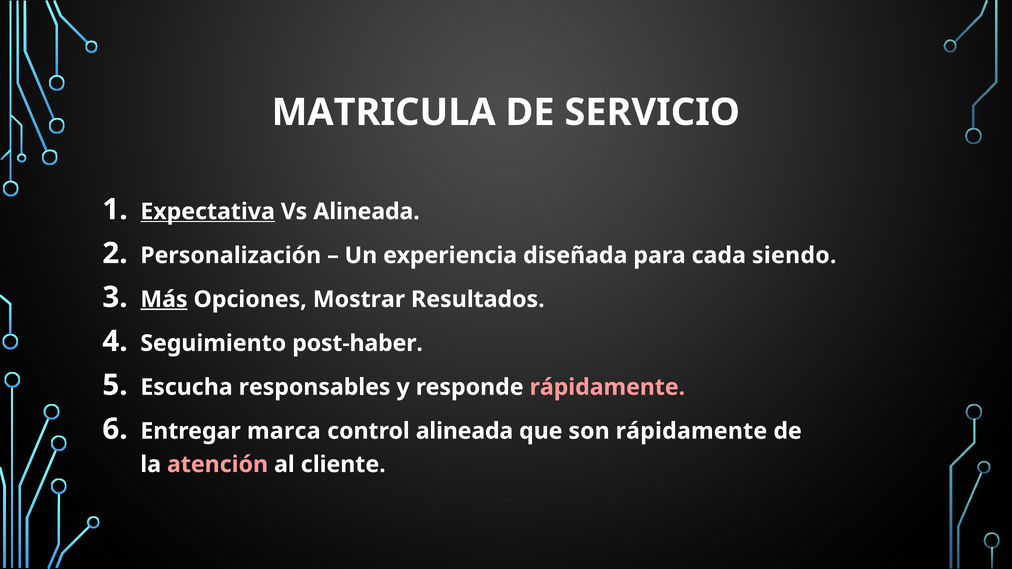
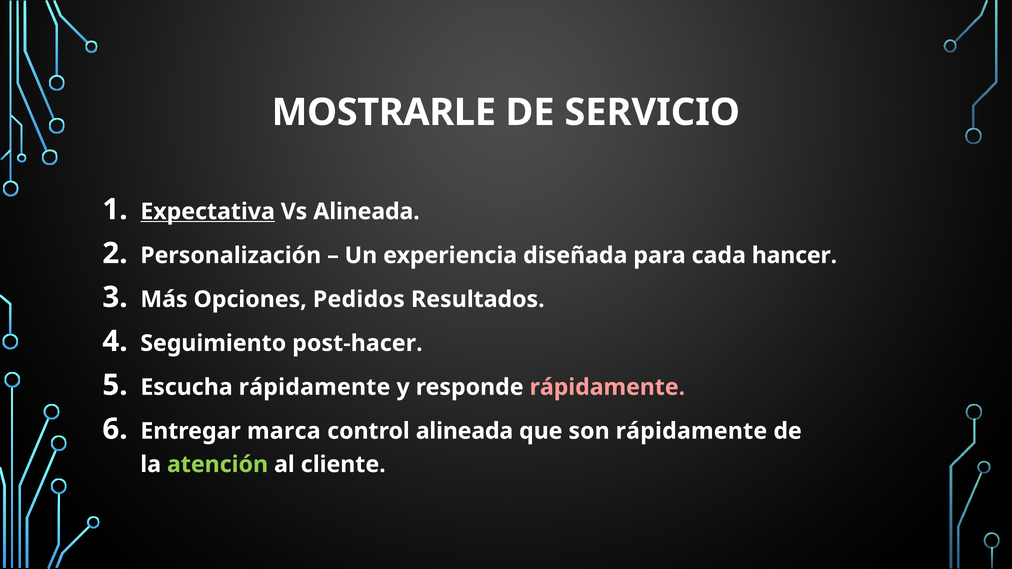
MATRICULA: MATRICULA -> MOSTRARLE
siendo: siendo -> hancer
Más underline: present -> none
Mostrar: Mostrar -> Pedidos
post-haber: post-haber -> post-hacer
Escucha responsables: responsables -> rápidamente
atención colour: pink -> light green
